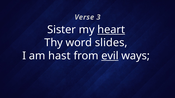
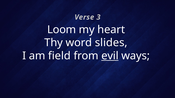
Sister: Sister -> Loom
heart underline: present -> none
hast: hast -> field
